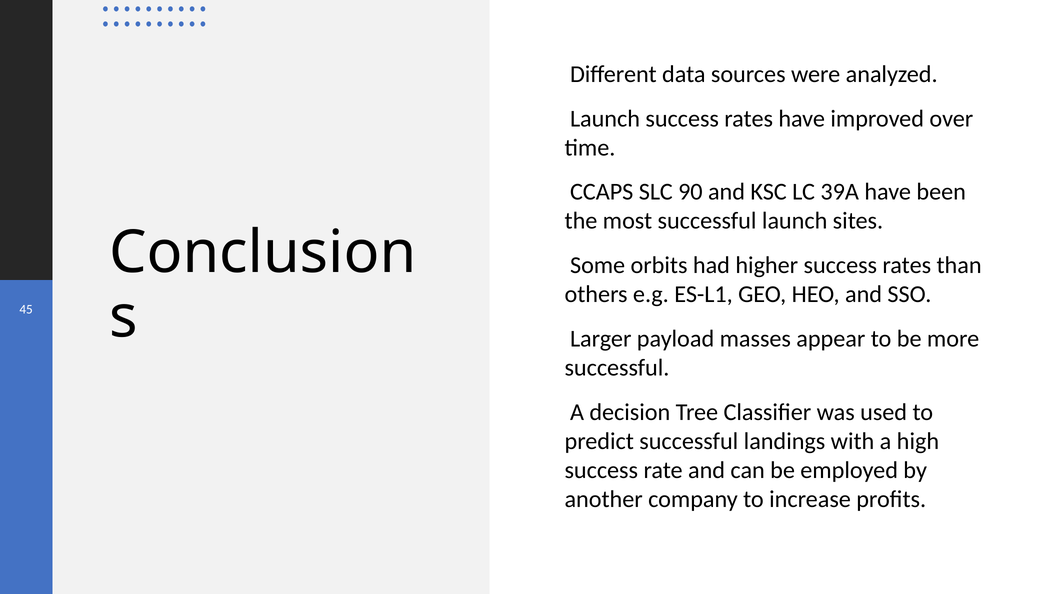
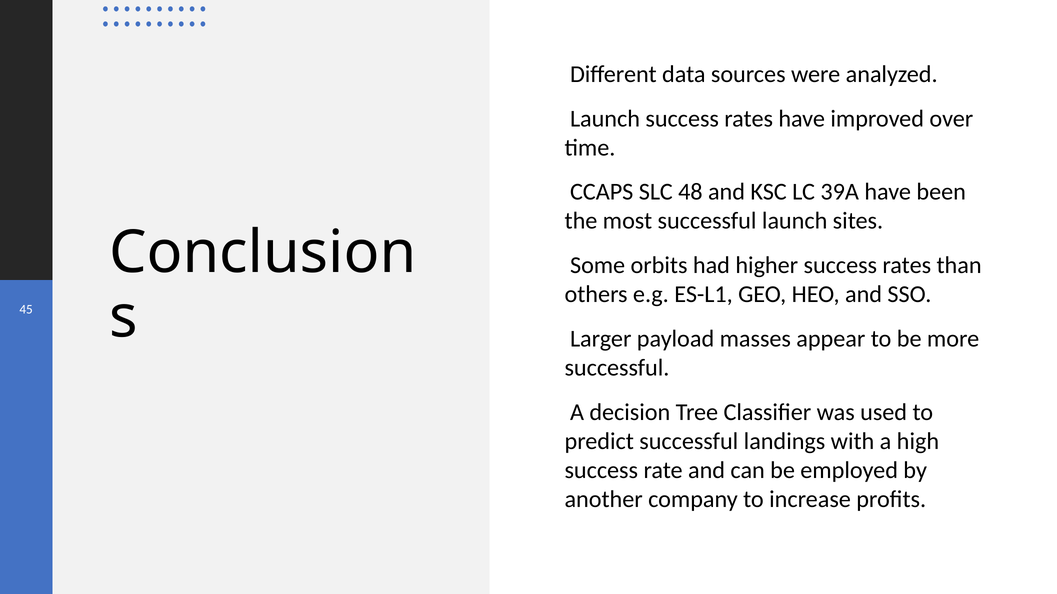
90: 90 -> 48
